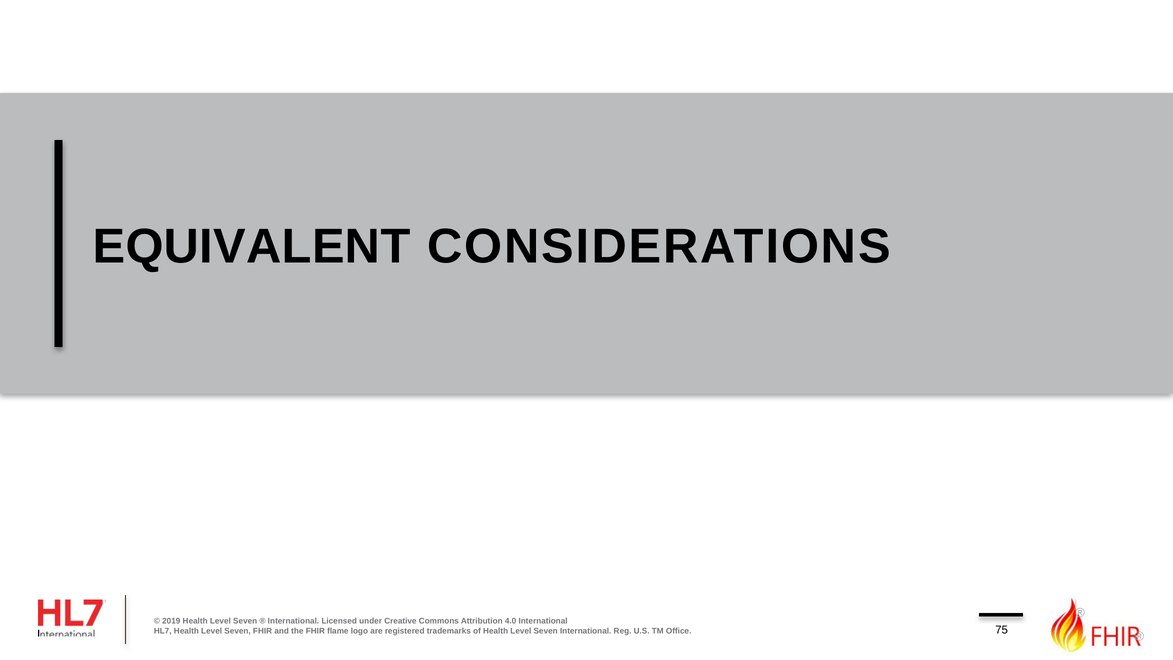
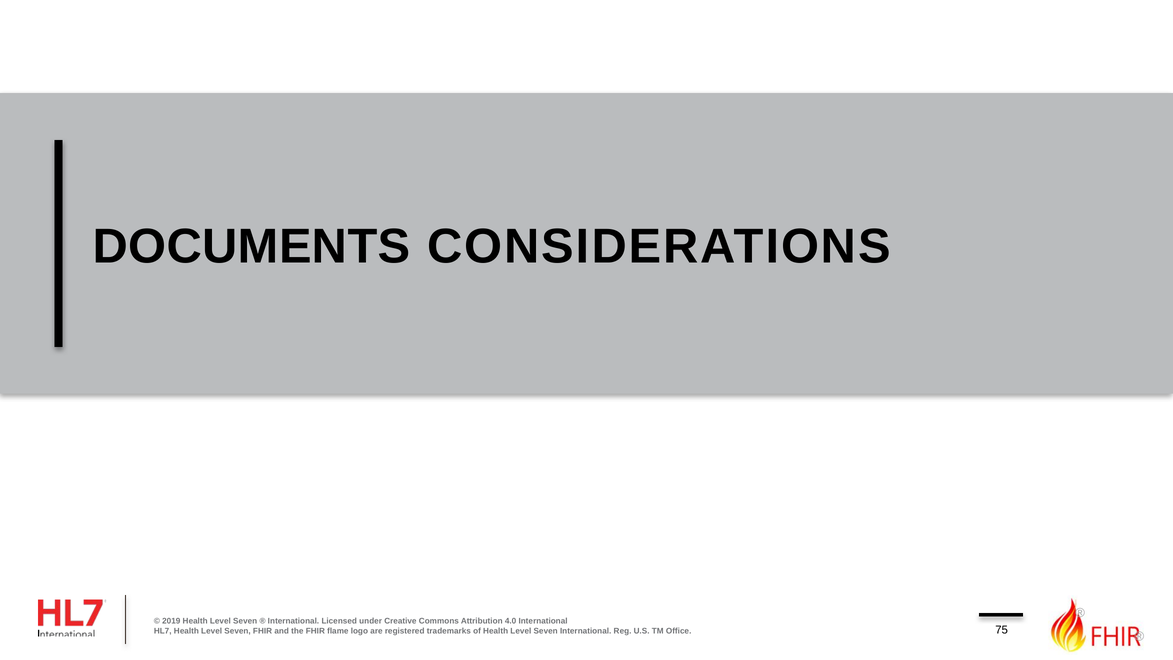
EQUIVALENT: EQUIVALENT -> DOCUMENTS
